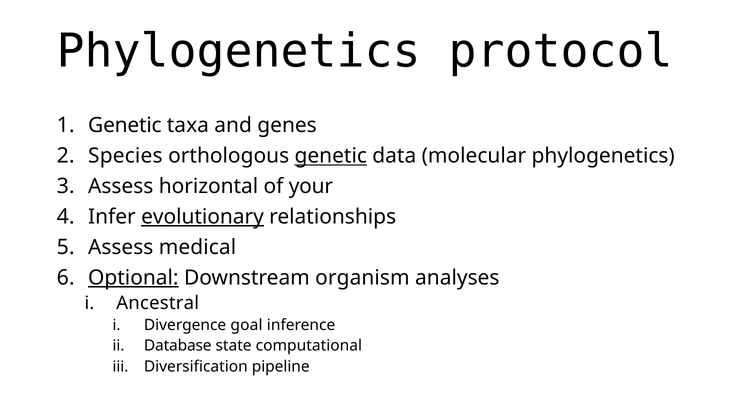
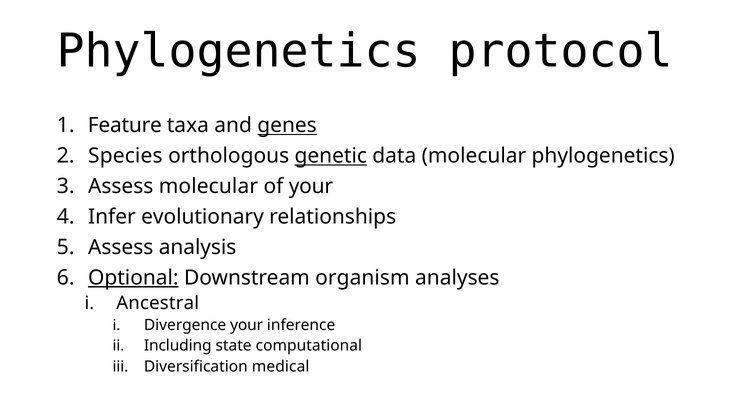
Genetic at (125, 125): Genetic -> Feature
genes underline: none -> present
Assess horizontal: horizontal -> molecular
evolutionary underline: present -> none
medical: medical -> analysis
Divergence goal: goal -> your
Database: Database -> Including
pipeline: pipeline -> medical
